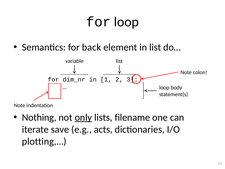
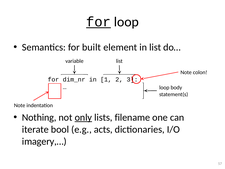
for at (98, 22) underline: none -> present
back: back -> built
save: save -> bool
plotting,…: plotting,… -> imagery,…
